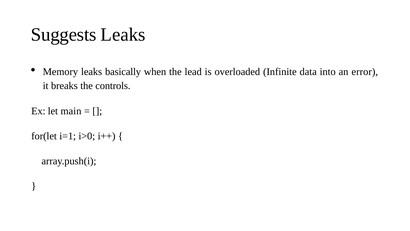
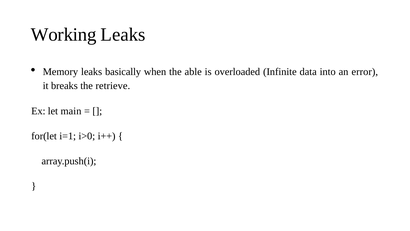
Suggests: Suggests -> Working
lead: lead -> able
controls: controls -> retrieve
